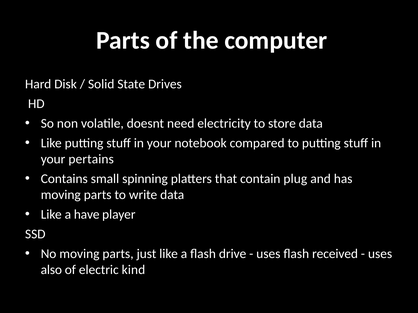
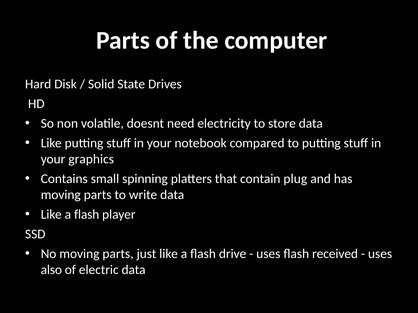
pertains: pertains -> graphics
have at (87, 215): have -> flash
electric kind: kind -> data
